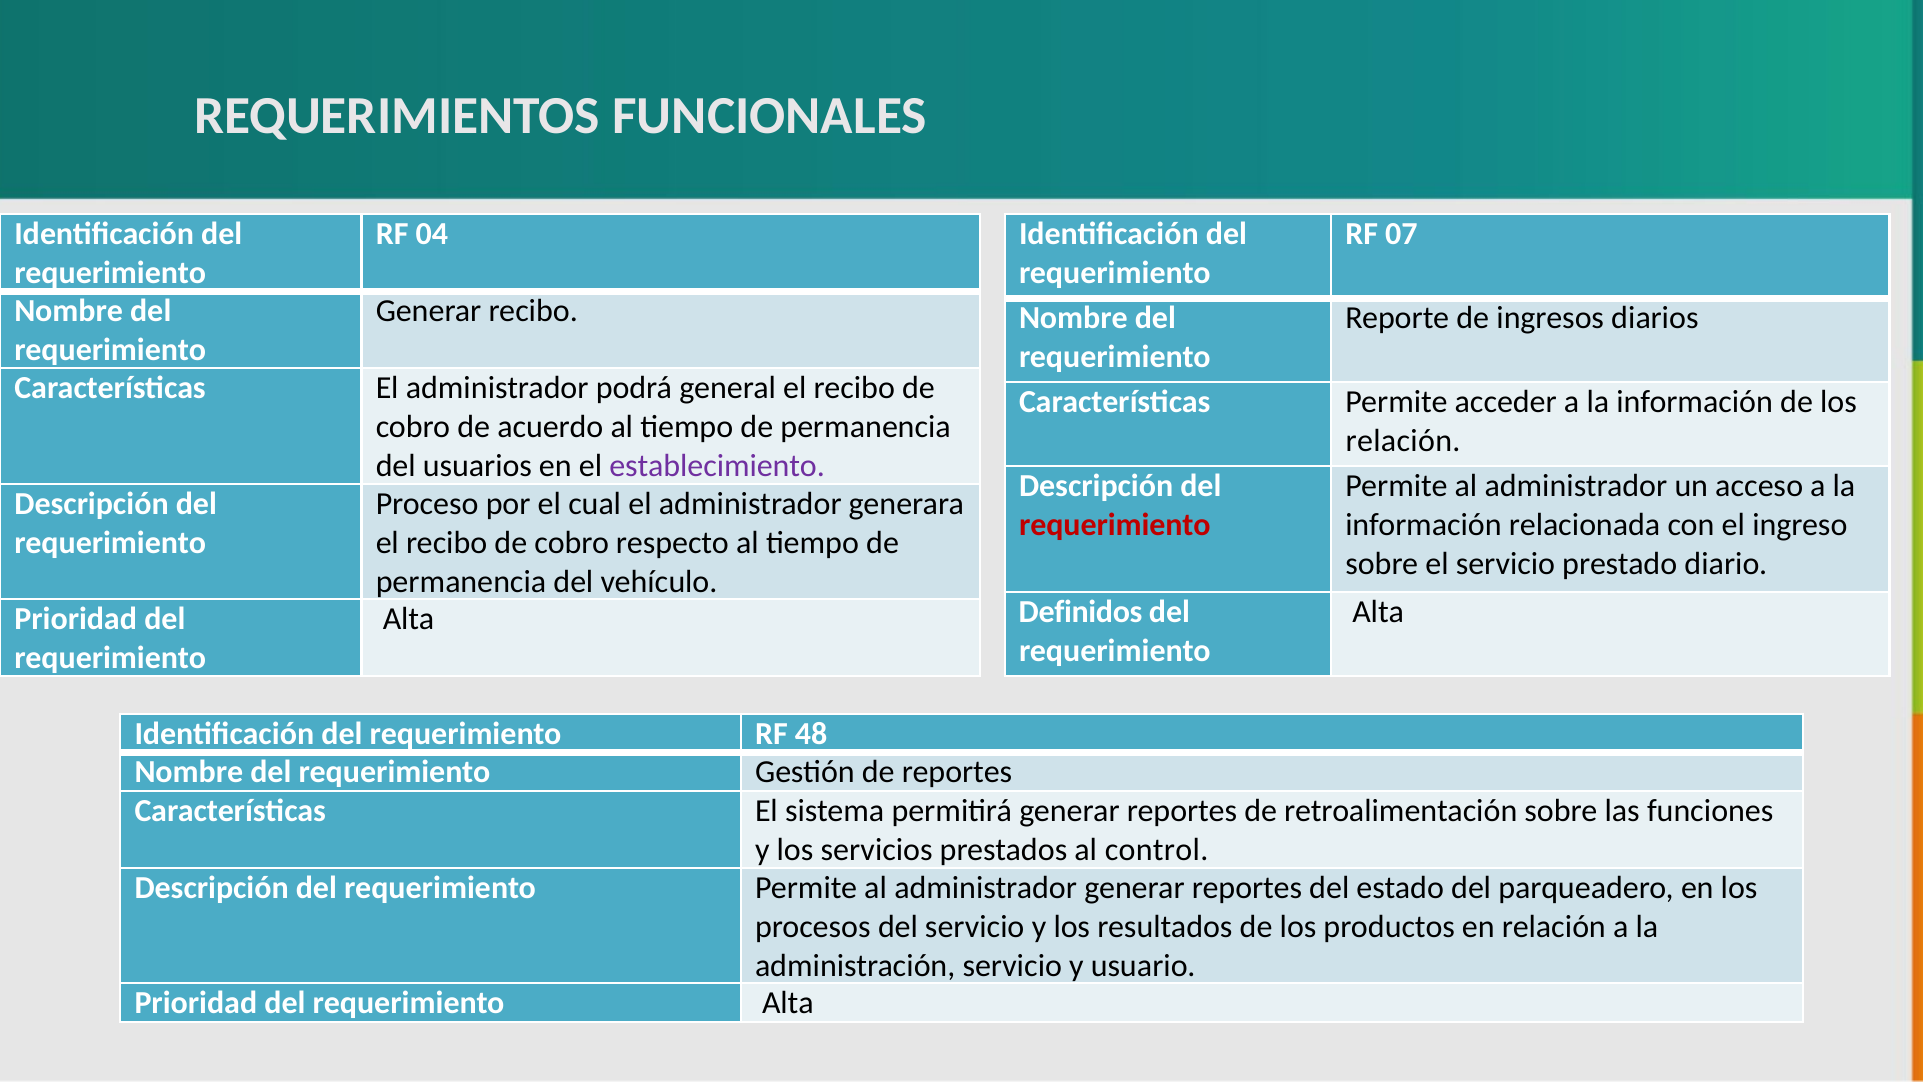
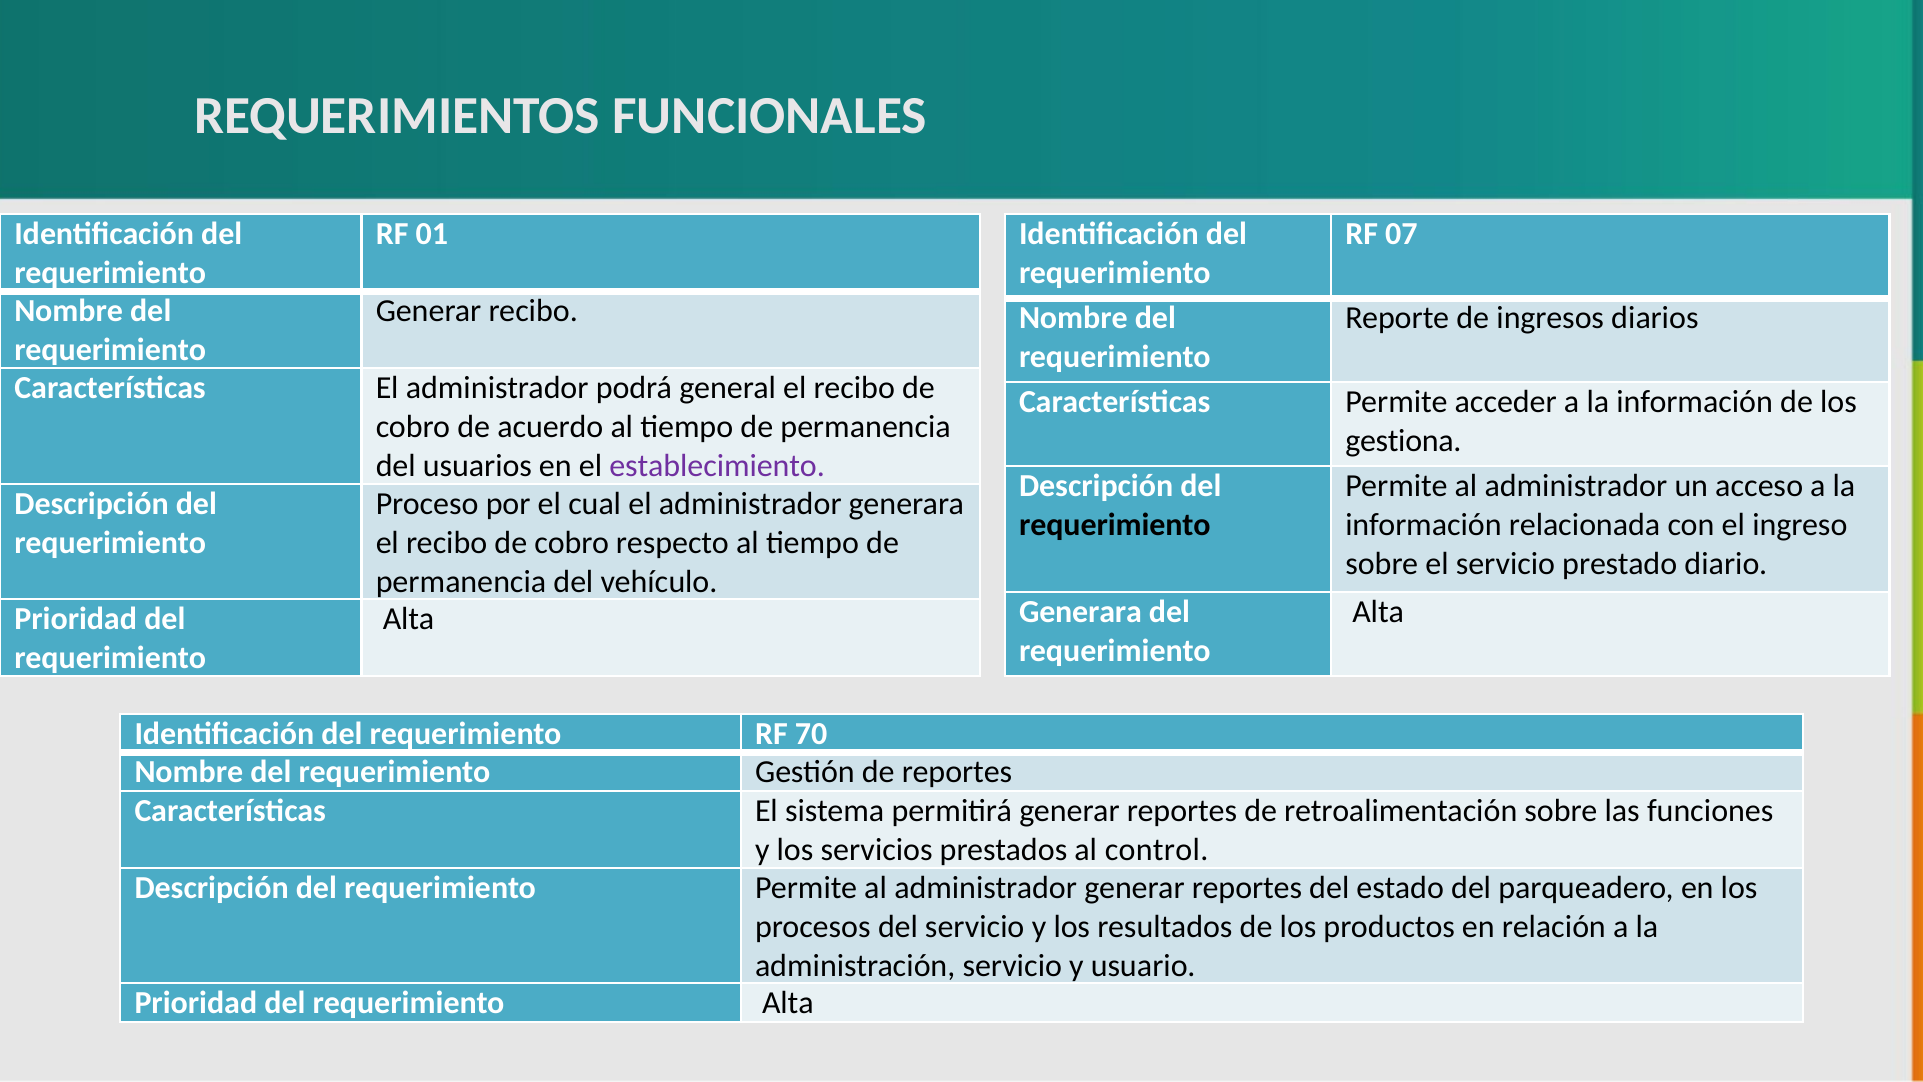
04: 04 -> 01
relación at (1403, 441): relación -> gestiona
requerimiento at (1115, 525) colour: red -> black
Definidos at (1081, 612): Definidos -> Generara
48: 48 -> 70
